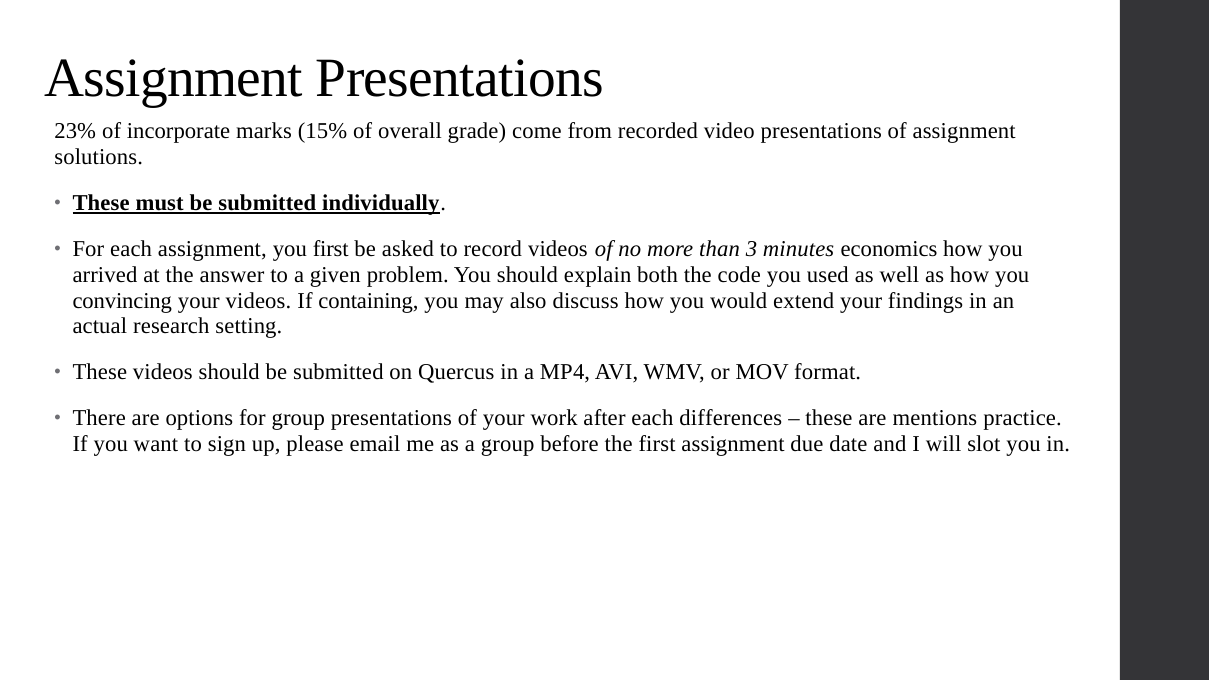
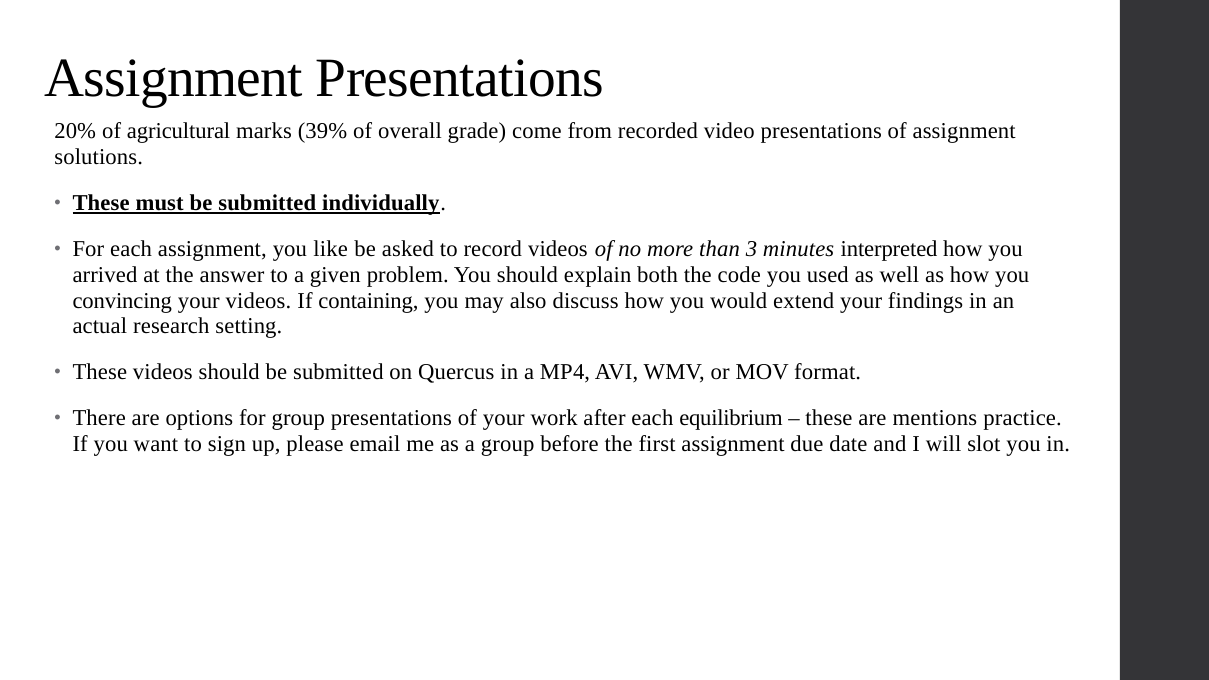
23%: 23% -> 20%
incorporate: incorporate -> agricultural
15%: 15% -> 39%
you first: first -> like
economics: economics -> interpreted
differences: differences -> equilibrium
